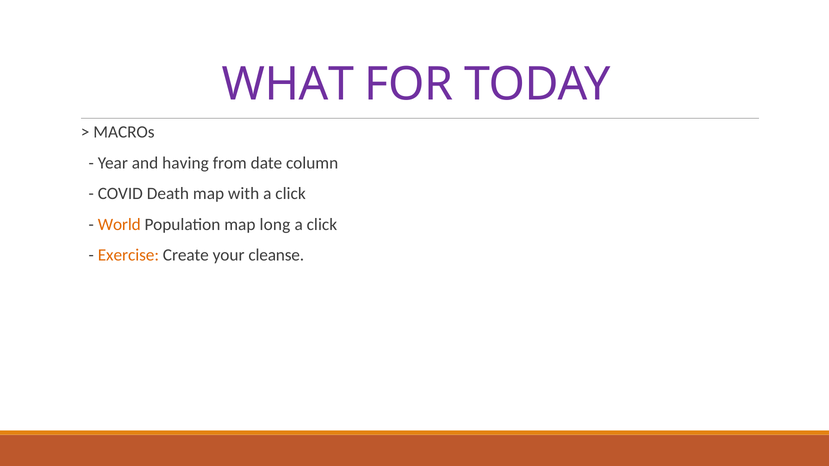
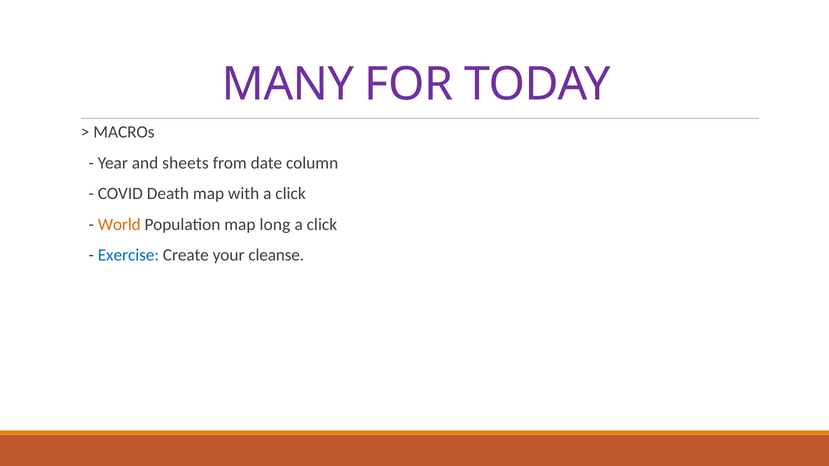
WHAT: WHAT -> MANY
having: having -> sheets
Exercise colour: orange -> blue
